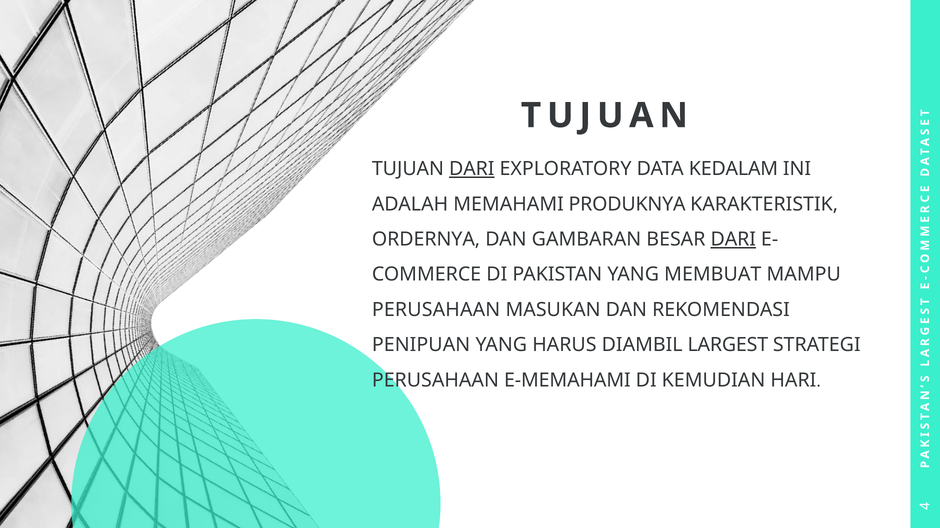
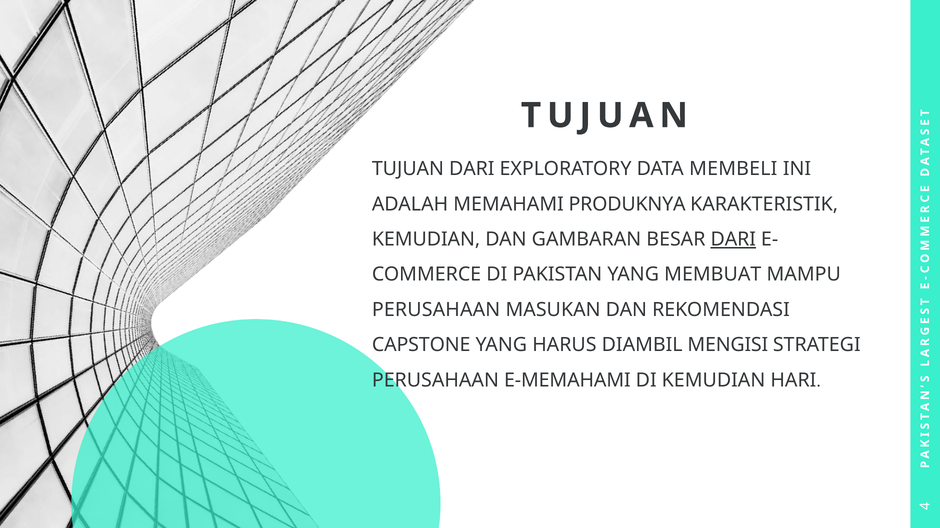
DARI at (472, 169) underline: present -> none
KEDALAM: KEDALAM -> MEMBELI
ORDERNYA at (426, 240): ORDERNYA -> KEMUDIAN
PENIPUAN: PENIPUAN -> CAPSTONE
LARGEST: LARGEST -> MENGISI
